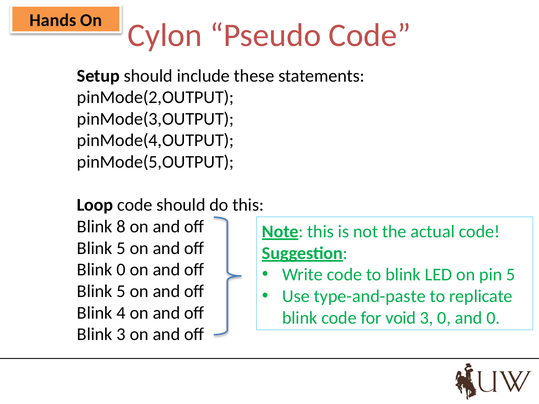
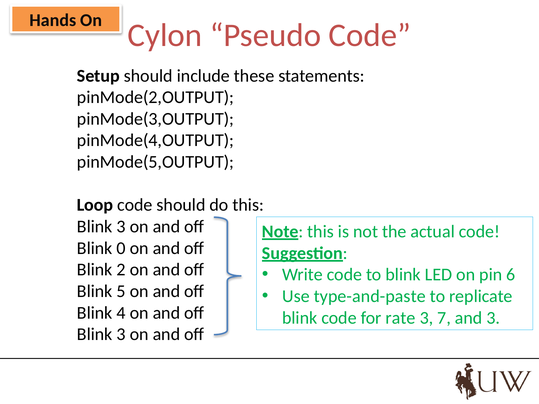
8 at (121, 227): 8 -> 3
5 at (121, 248): 5 -> 0
Blink 0: 0 -> 2
pin 5: 5 -> 6
void: void -> rate
3 0: 0 -> 7
and 0: 0 -> 3
